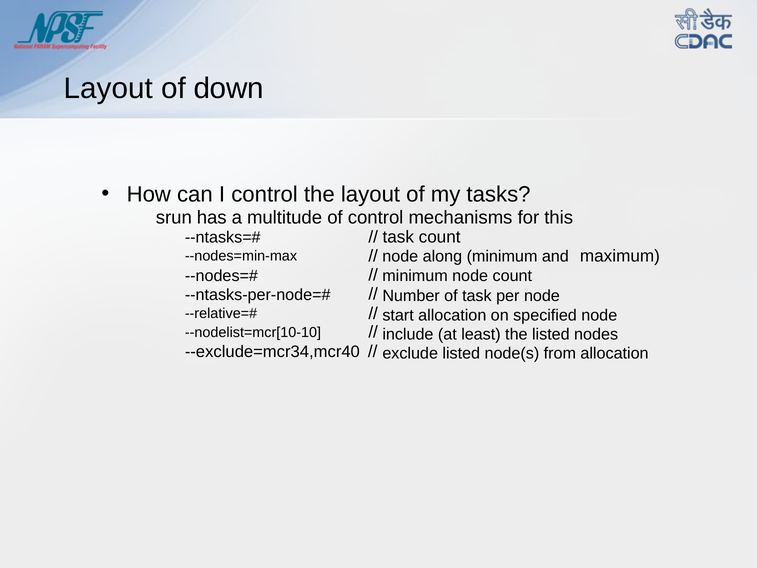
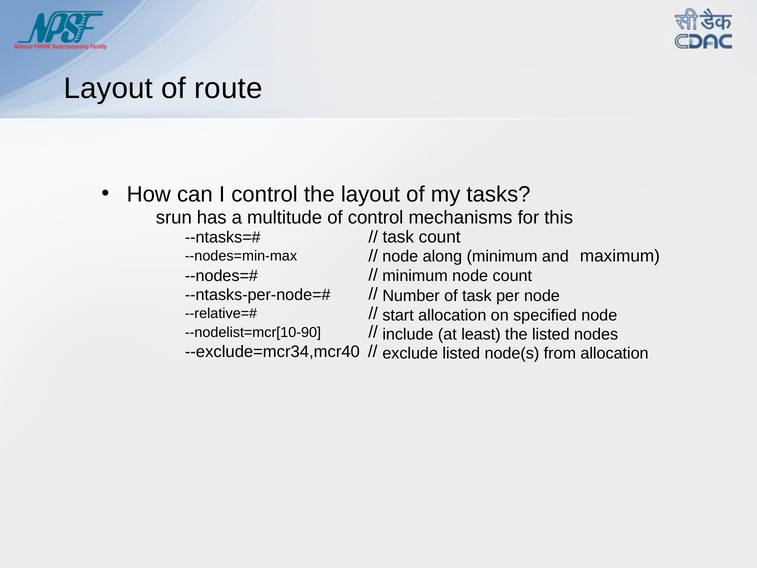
down: down -> route
--nodelist=mcr[10-10: --nodelist=mcr[10-10 -> --nodelist=mcr[10-90
